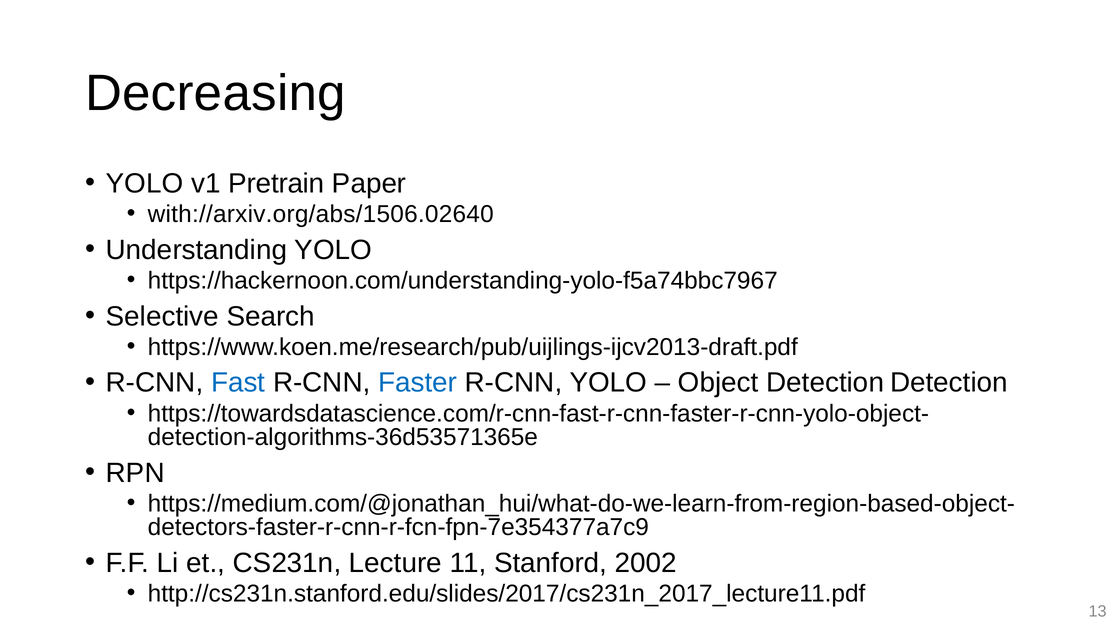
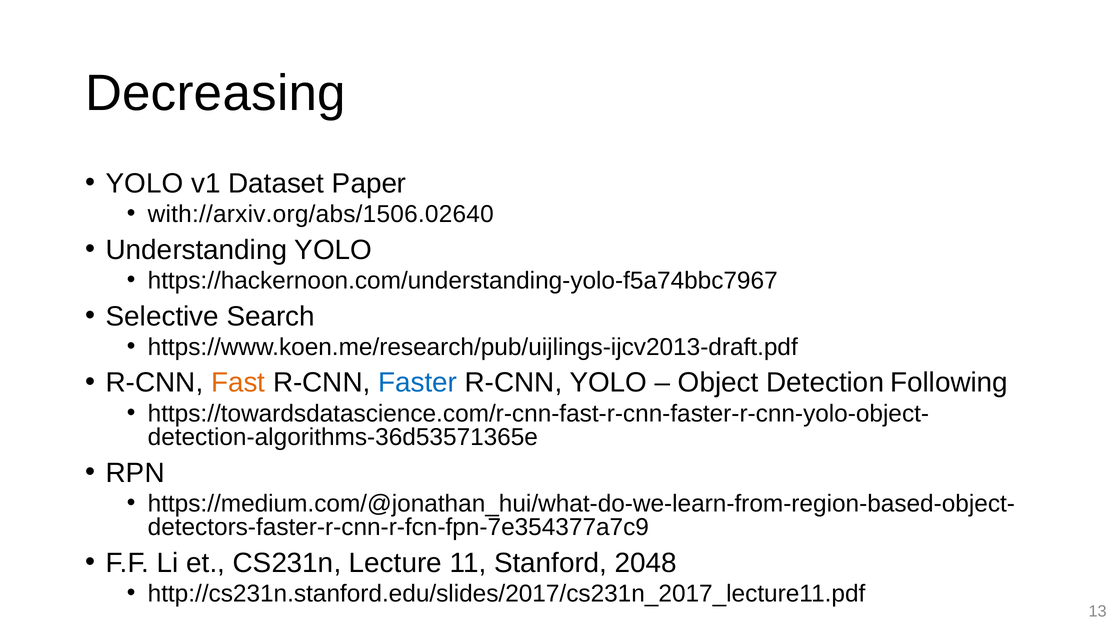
Pretrain: Pretrain -> Dataset
Fast colour: blue -> orange
Detection Detection: Detection -> Following
2002: 2002 -> 2048
